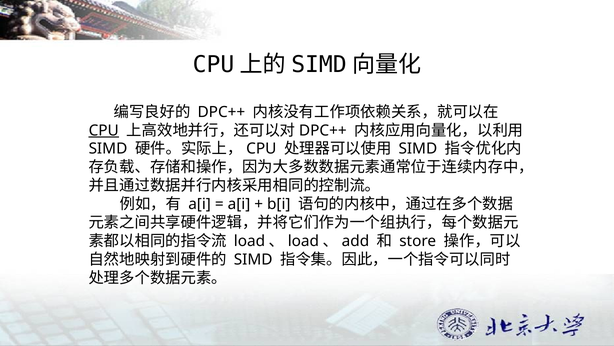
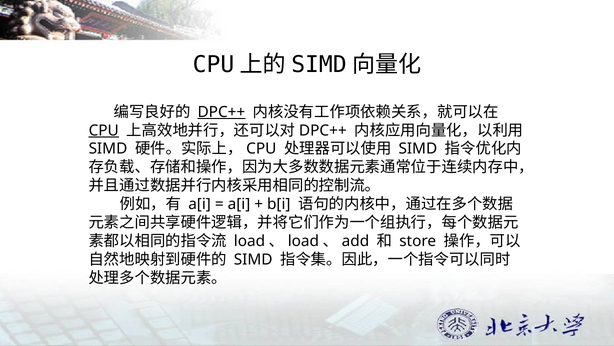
DPC++ at (221, 112) underline: none -> present
